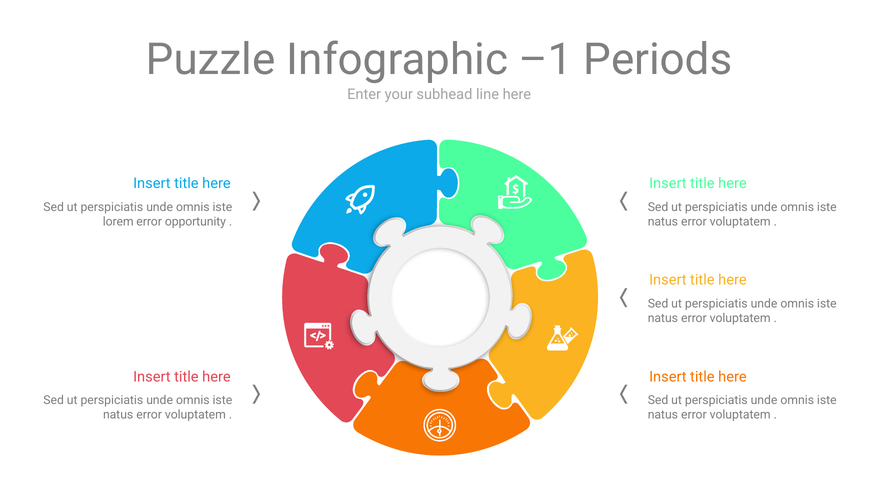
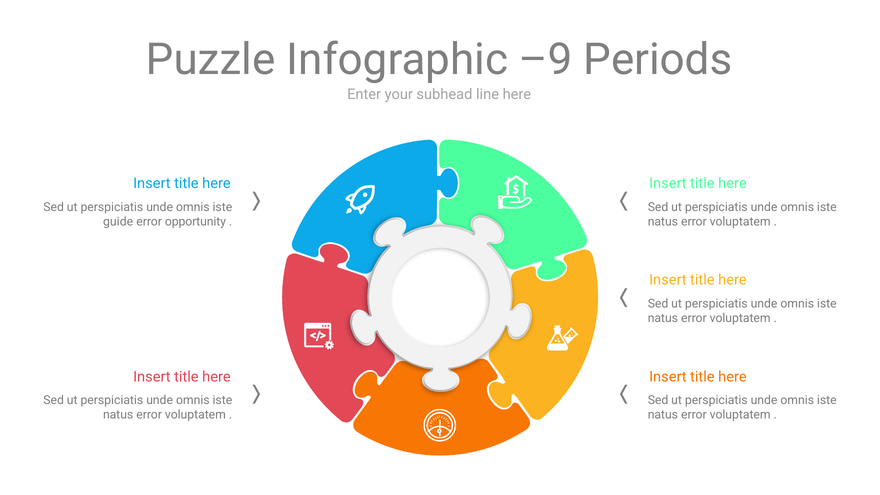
–1: –1 -> –9
lorem: lorem -> guide
